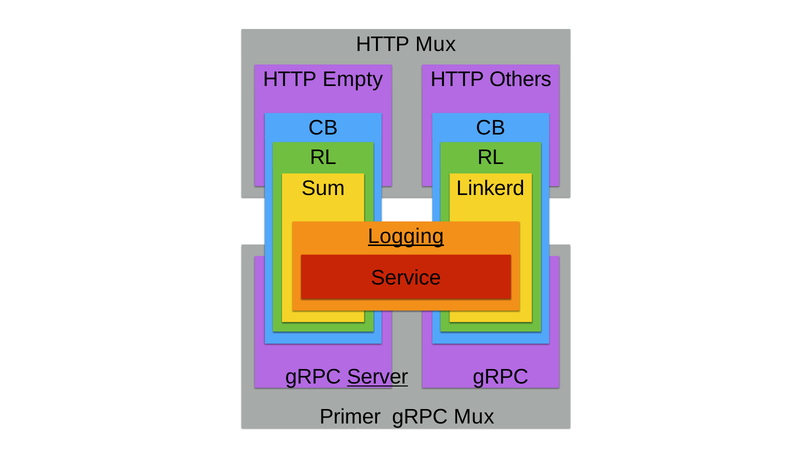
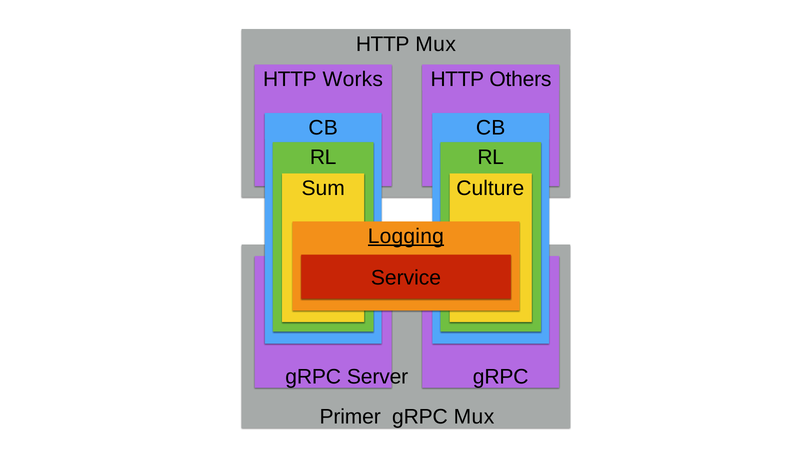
Empty: Empty -> Works
Linkerd: Linkerd -> Culture
Server underline: present -> none
